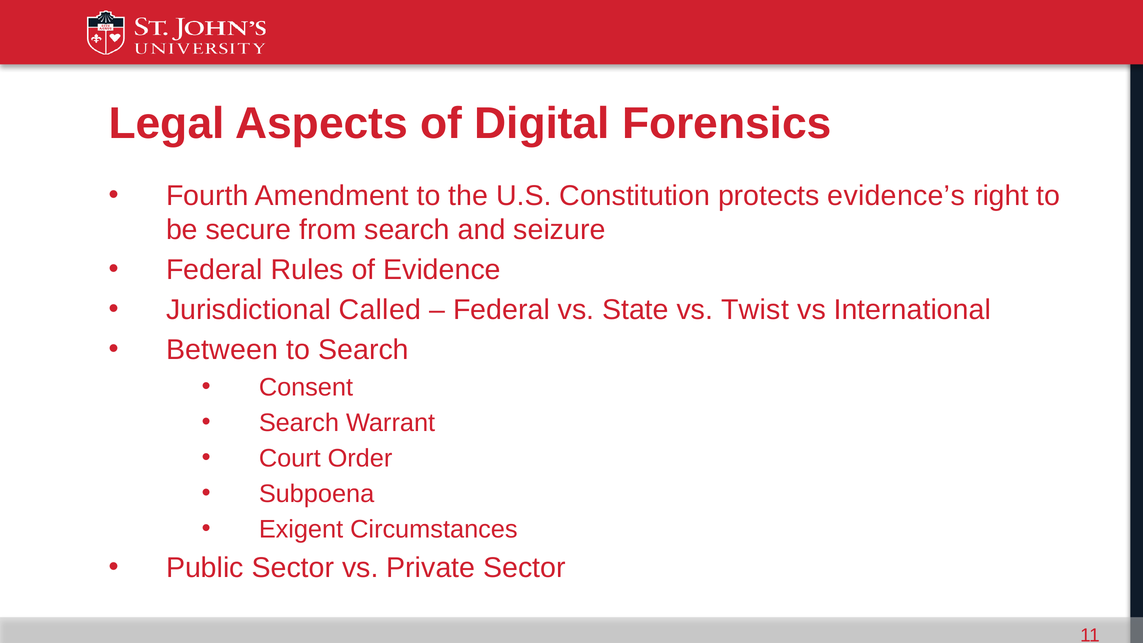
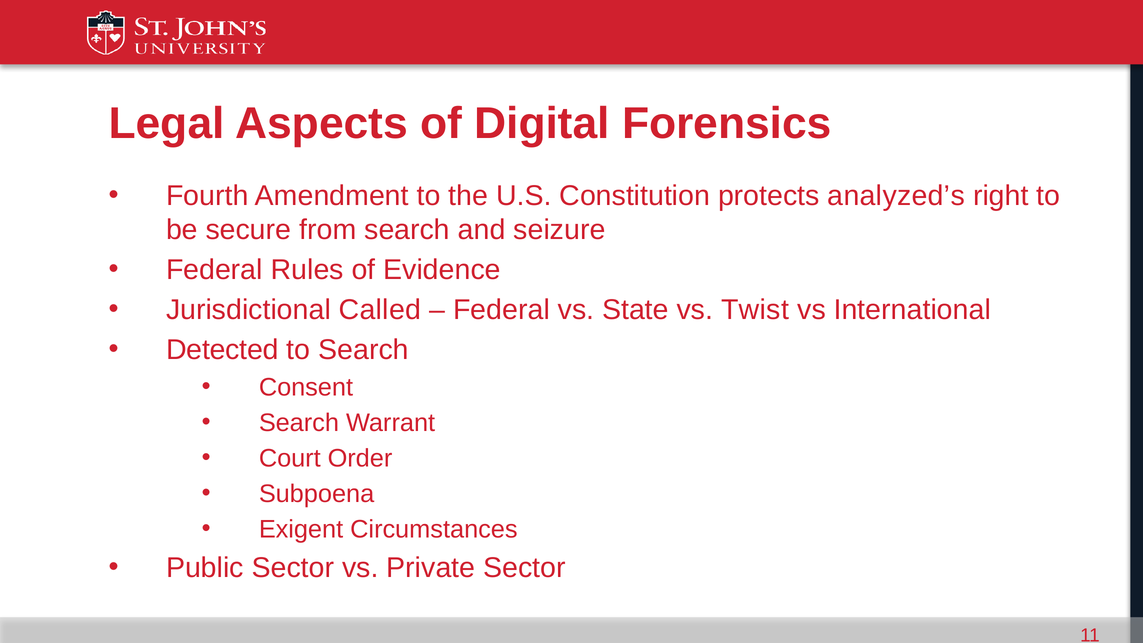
evidence’s: evidence’s -> analyzed’s
Between: Between -> Detected
